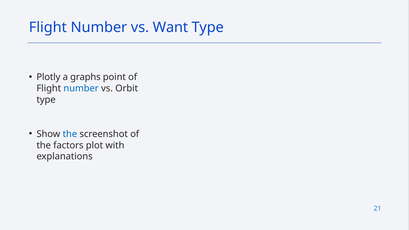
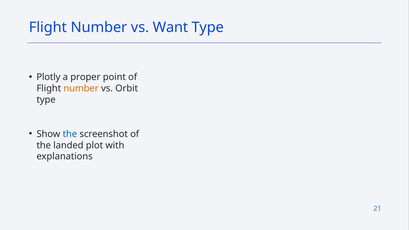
graphs: graphs -> proper
number at (81, 88) colour: blue -> orange
factors: factors -> landed
